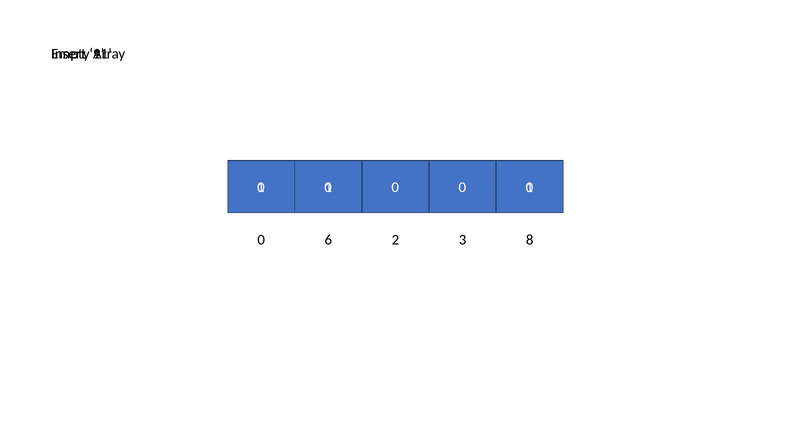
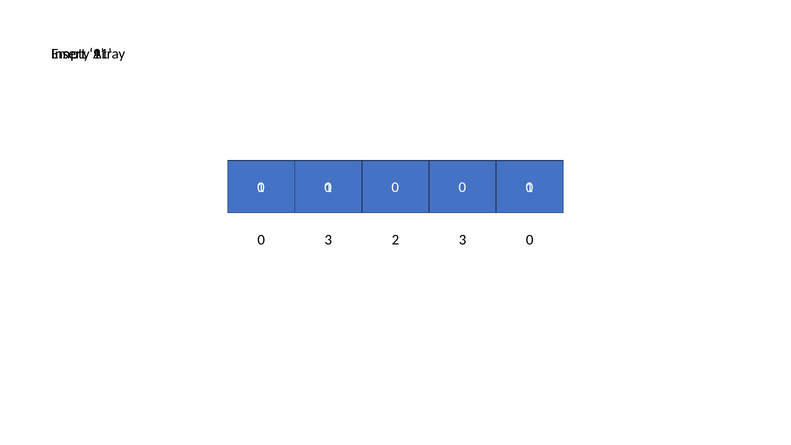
0 6: 6 -> 3
3 8: 8 -> 0
